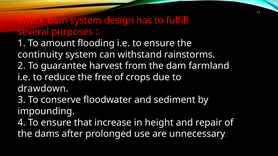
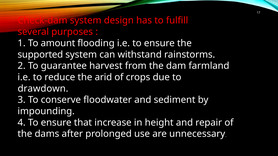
continuity: continuity -> supported
free: free -> arid
